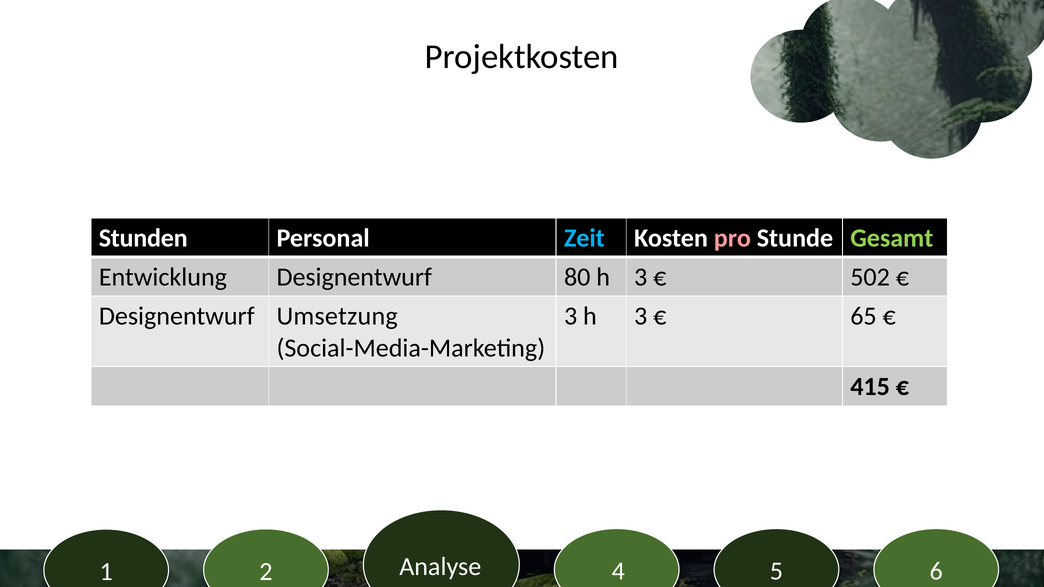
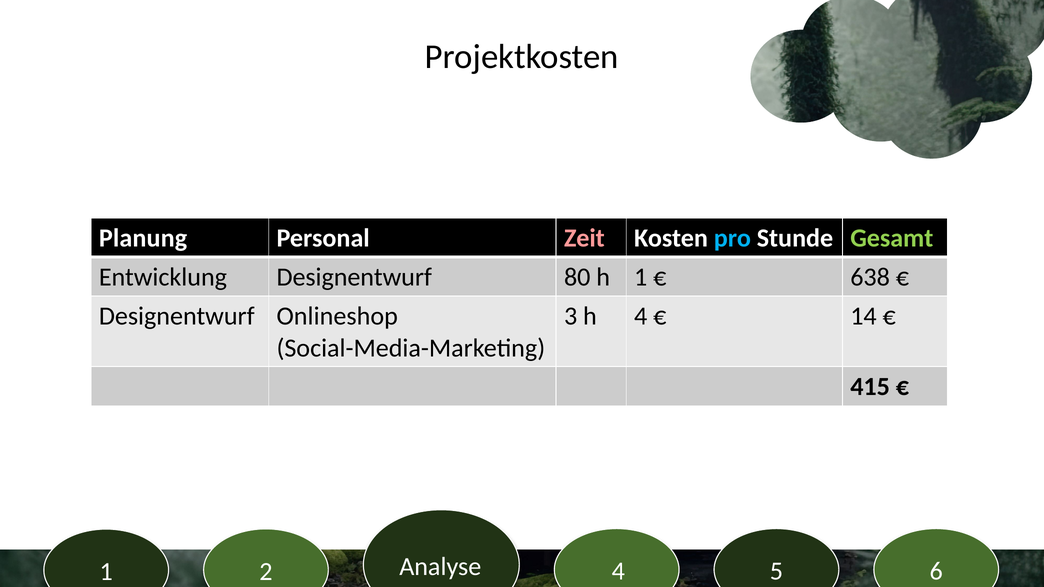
Stunden: Stunden -> Planung
Zeit colour: light blue -> pink
pro colour: pink -> light blue
80 h 3: 3 -> 1
502: 502 -> 638
Umsetzung: Umsetzung -> Onlineshop
3 h 3: 3 -> 4
65: 65 -> 14
